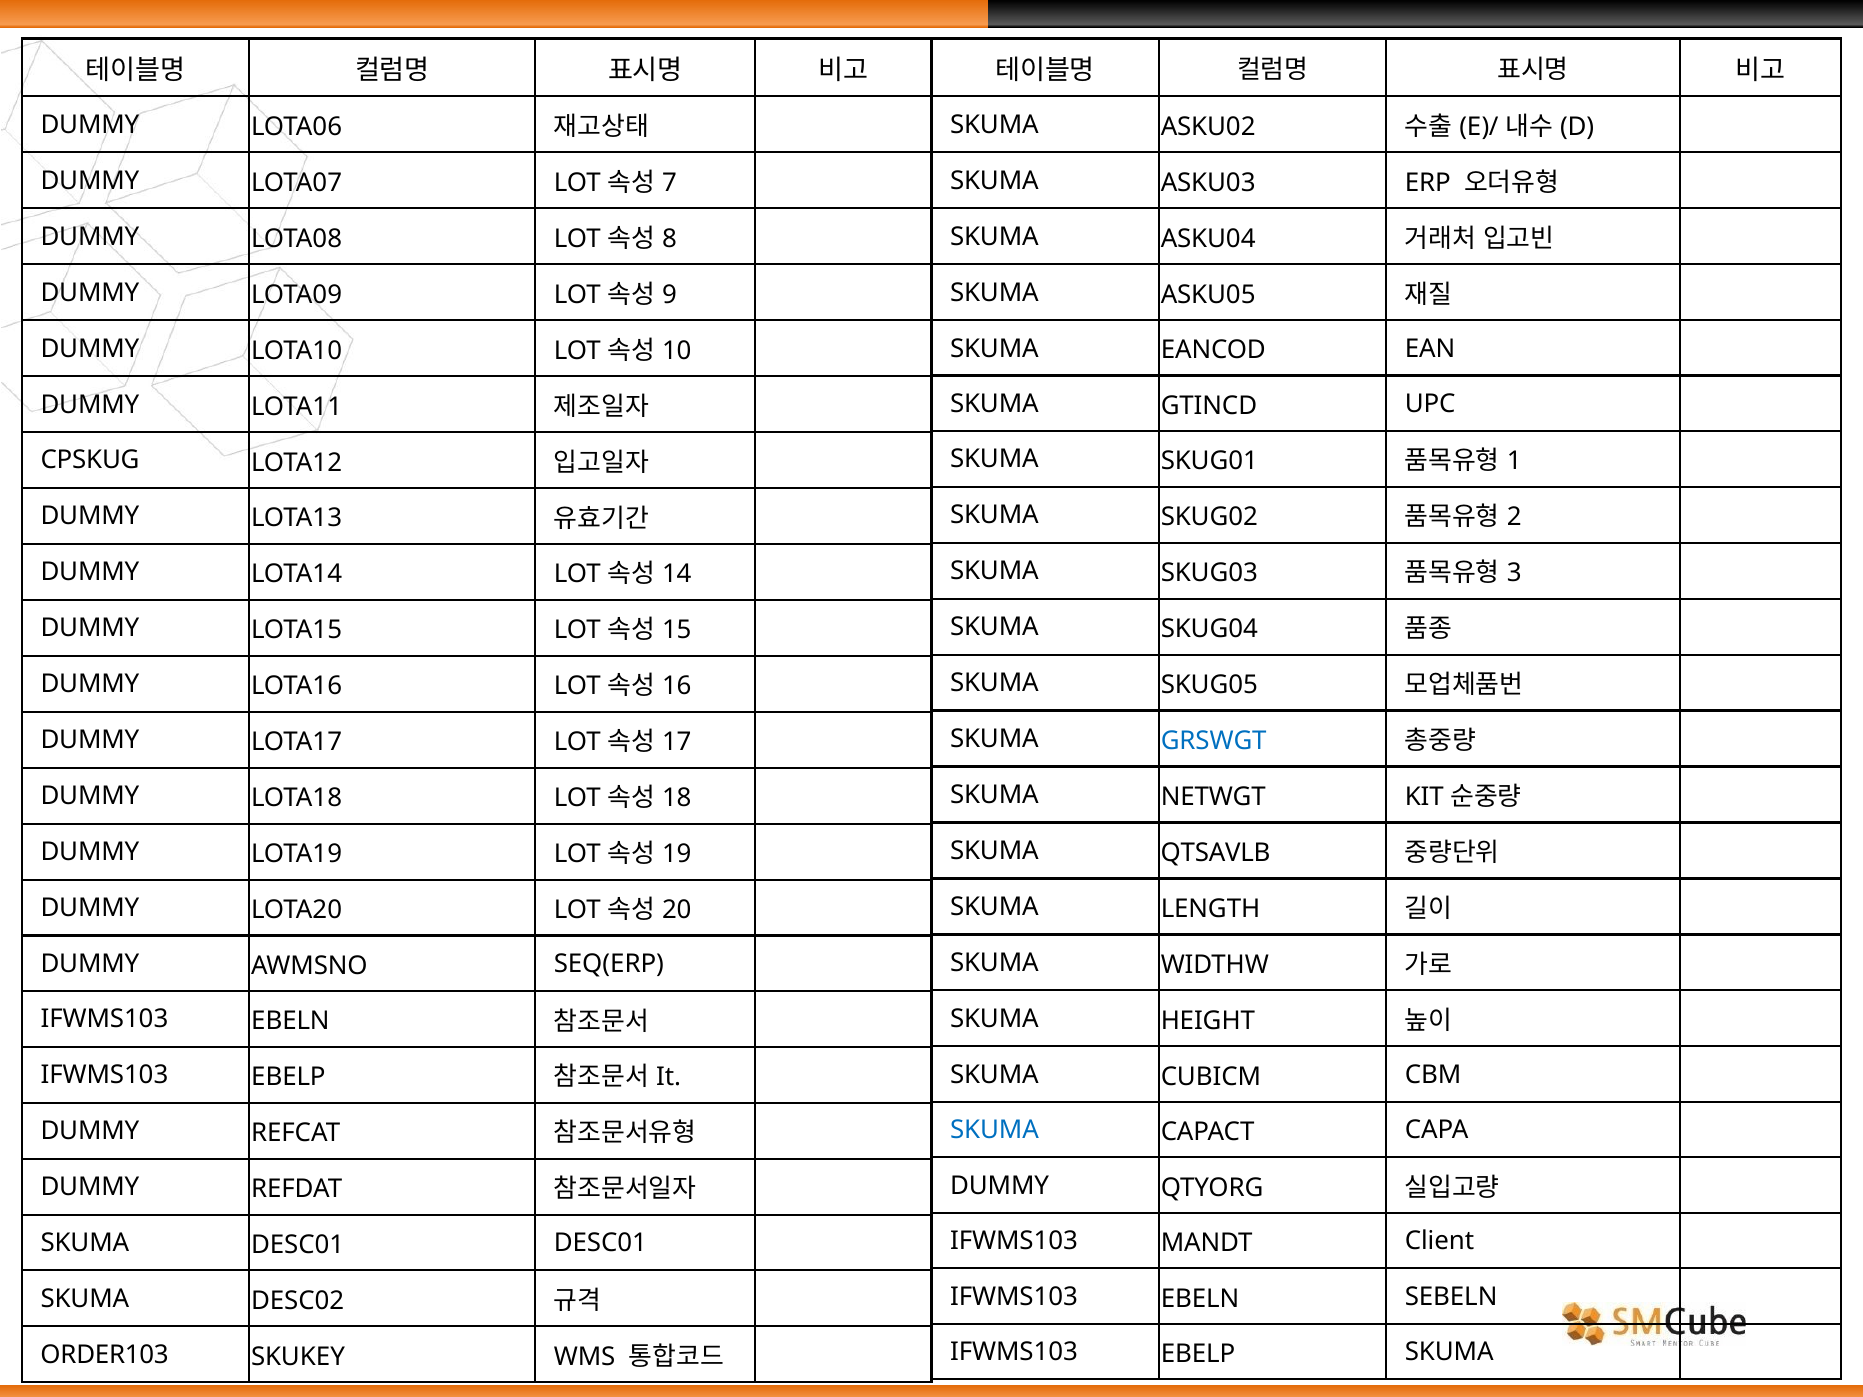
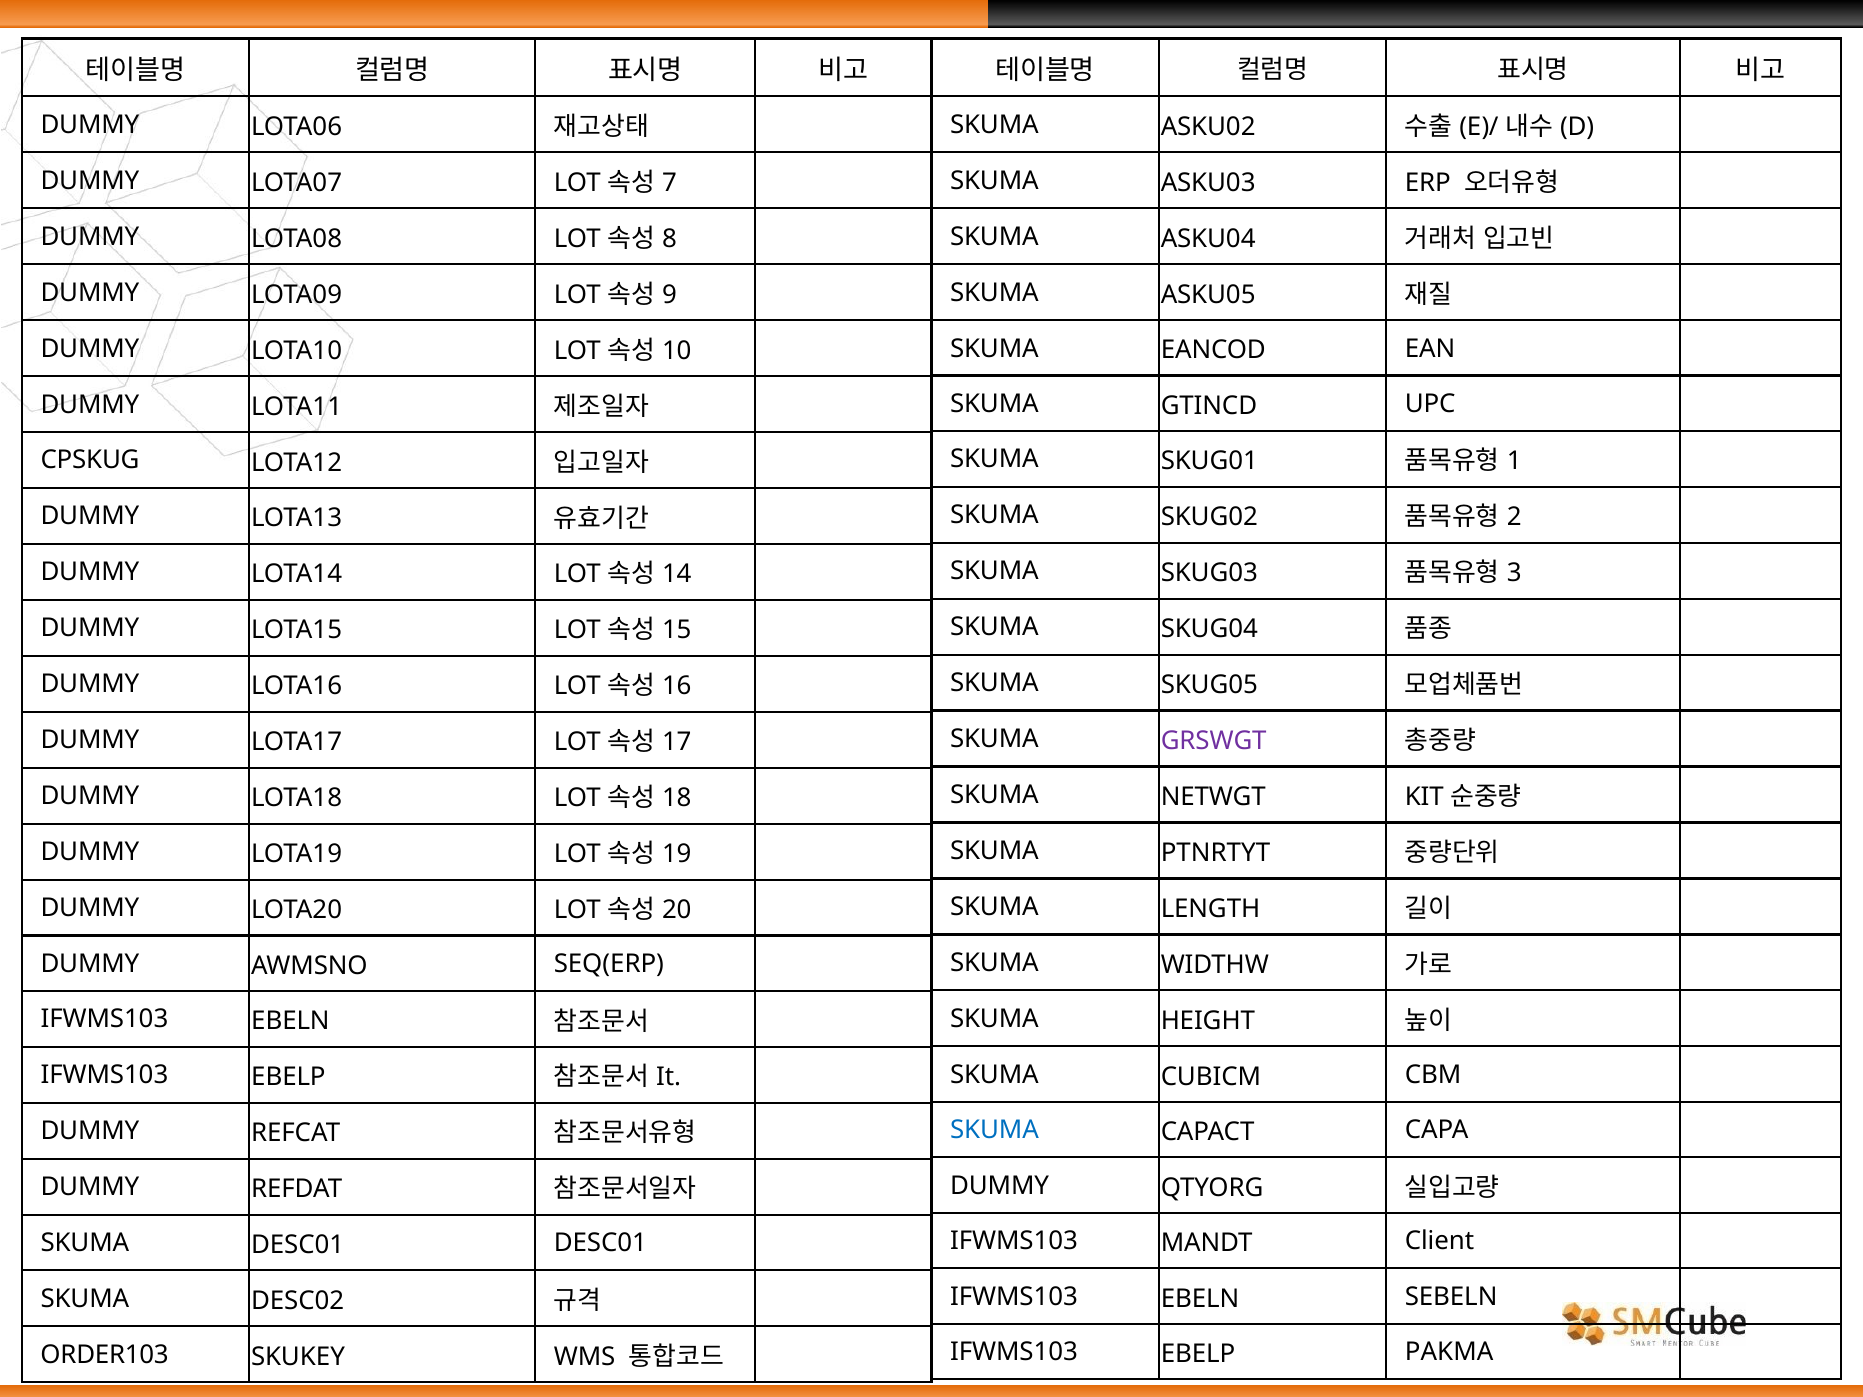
GRSWGT colour: blue -> purple
QTSAVLB: QTSAVLB -> PTNRTYT
EBELP SKUMA: SKUMA -> PAKMA
